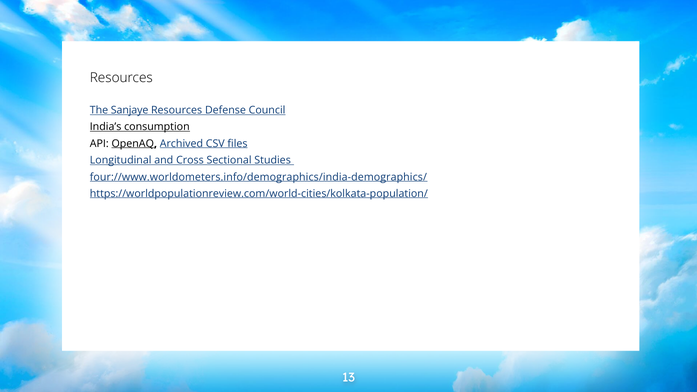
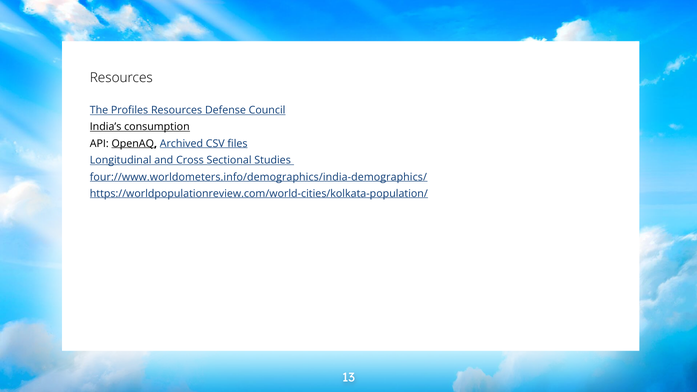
Sanjaye: Sanjaye -> Profiles
